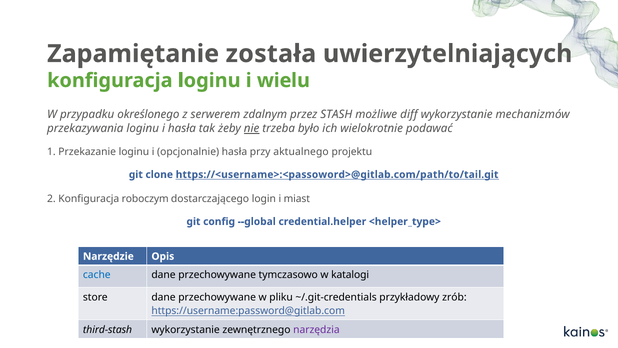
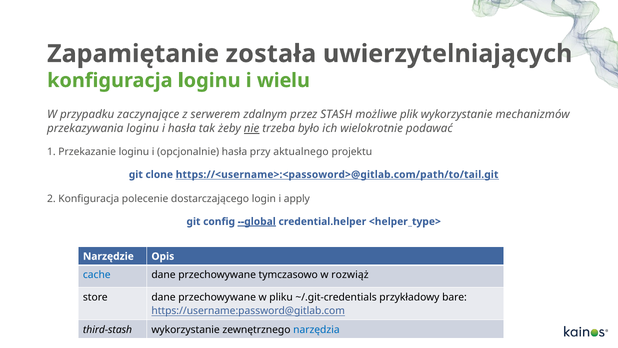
określonego: określonego -> zaczynające
diff: diff -> plik
roboczym: roboczym -> polecenie
miast: miast -> apply
--global underline: none -> present
katalogi: katalogi -> rozwiąż
zrób: zrób -> bare
narzędzia colour: purple -> blue
